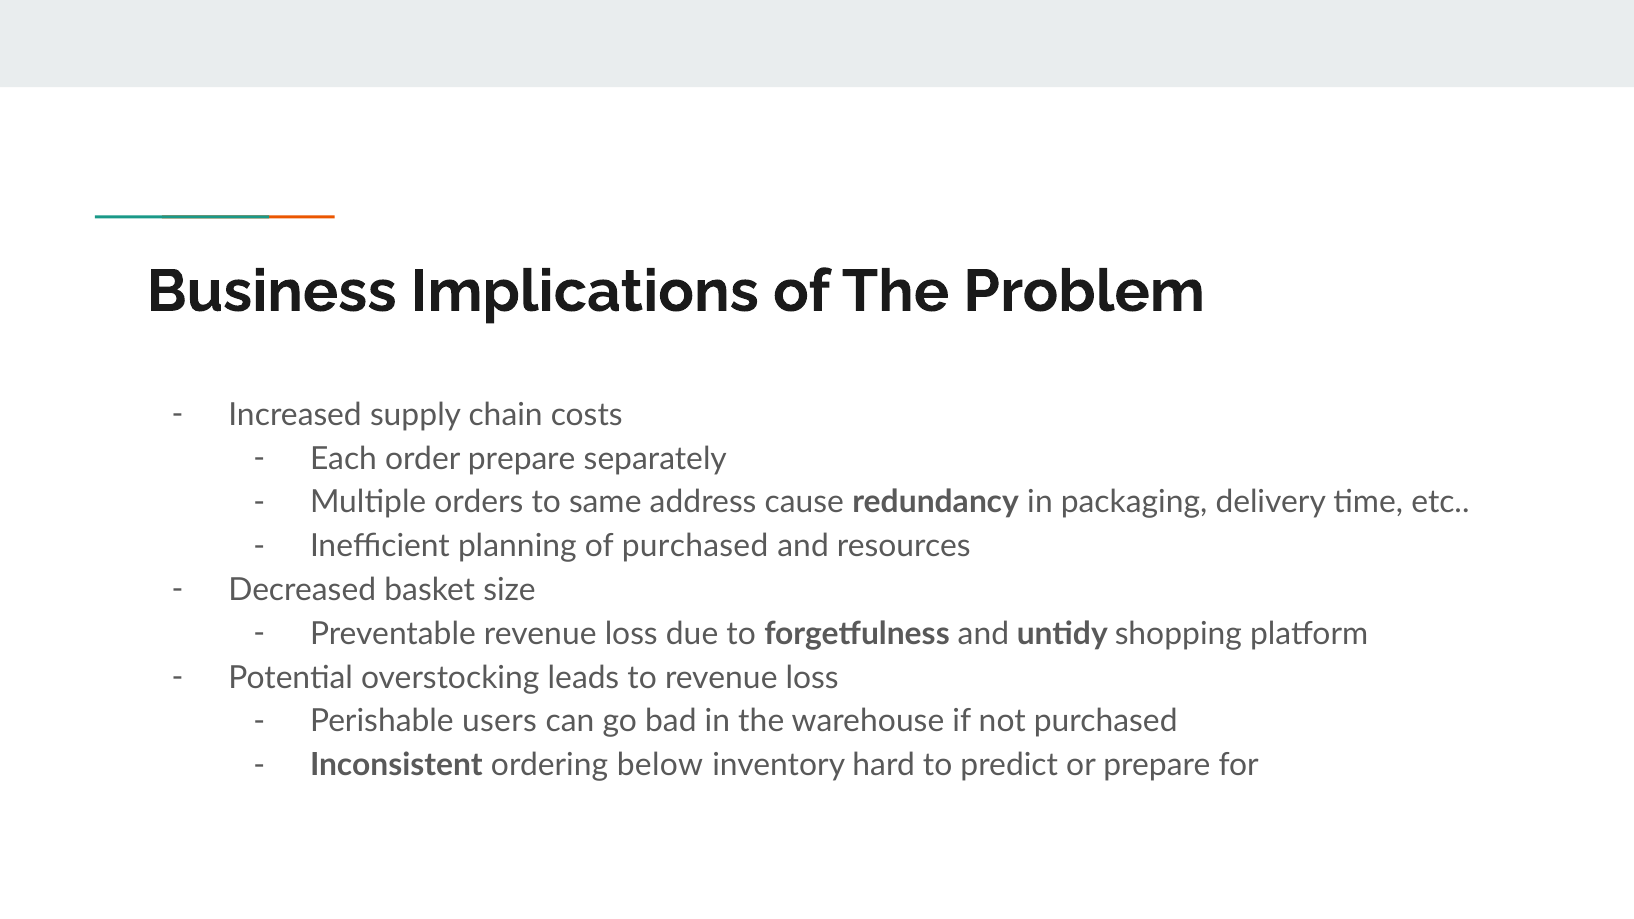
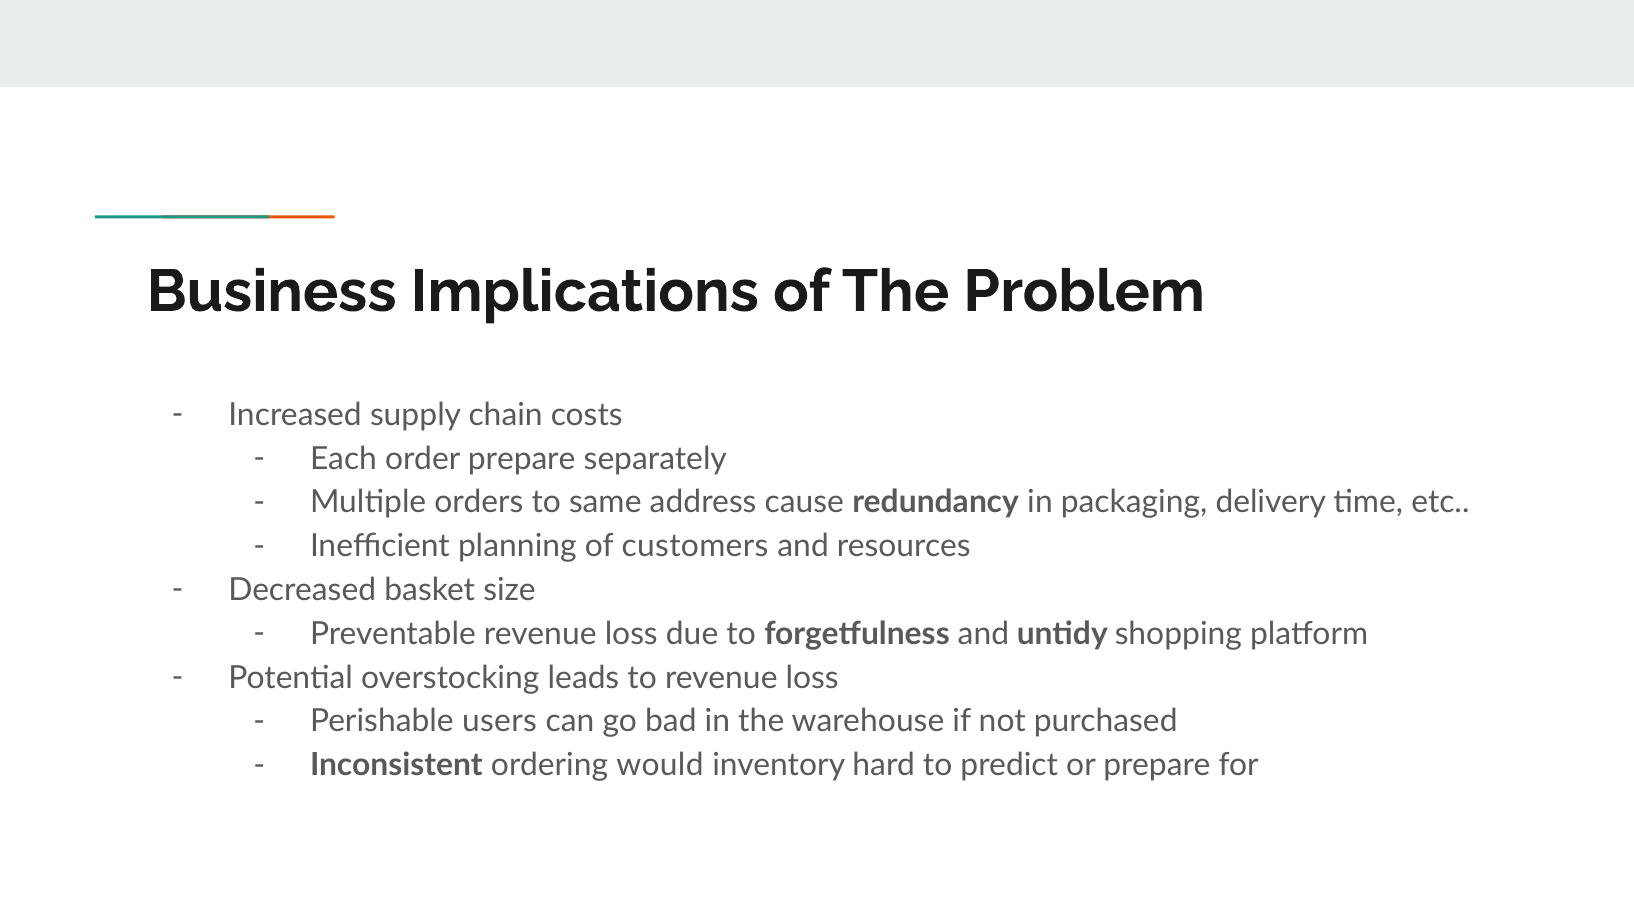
of purchased: purchased -> customers
below: below -> would
